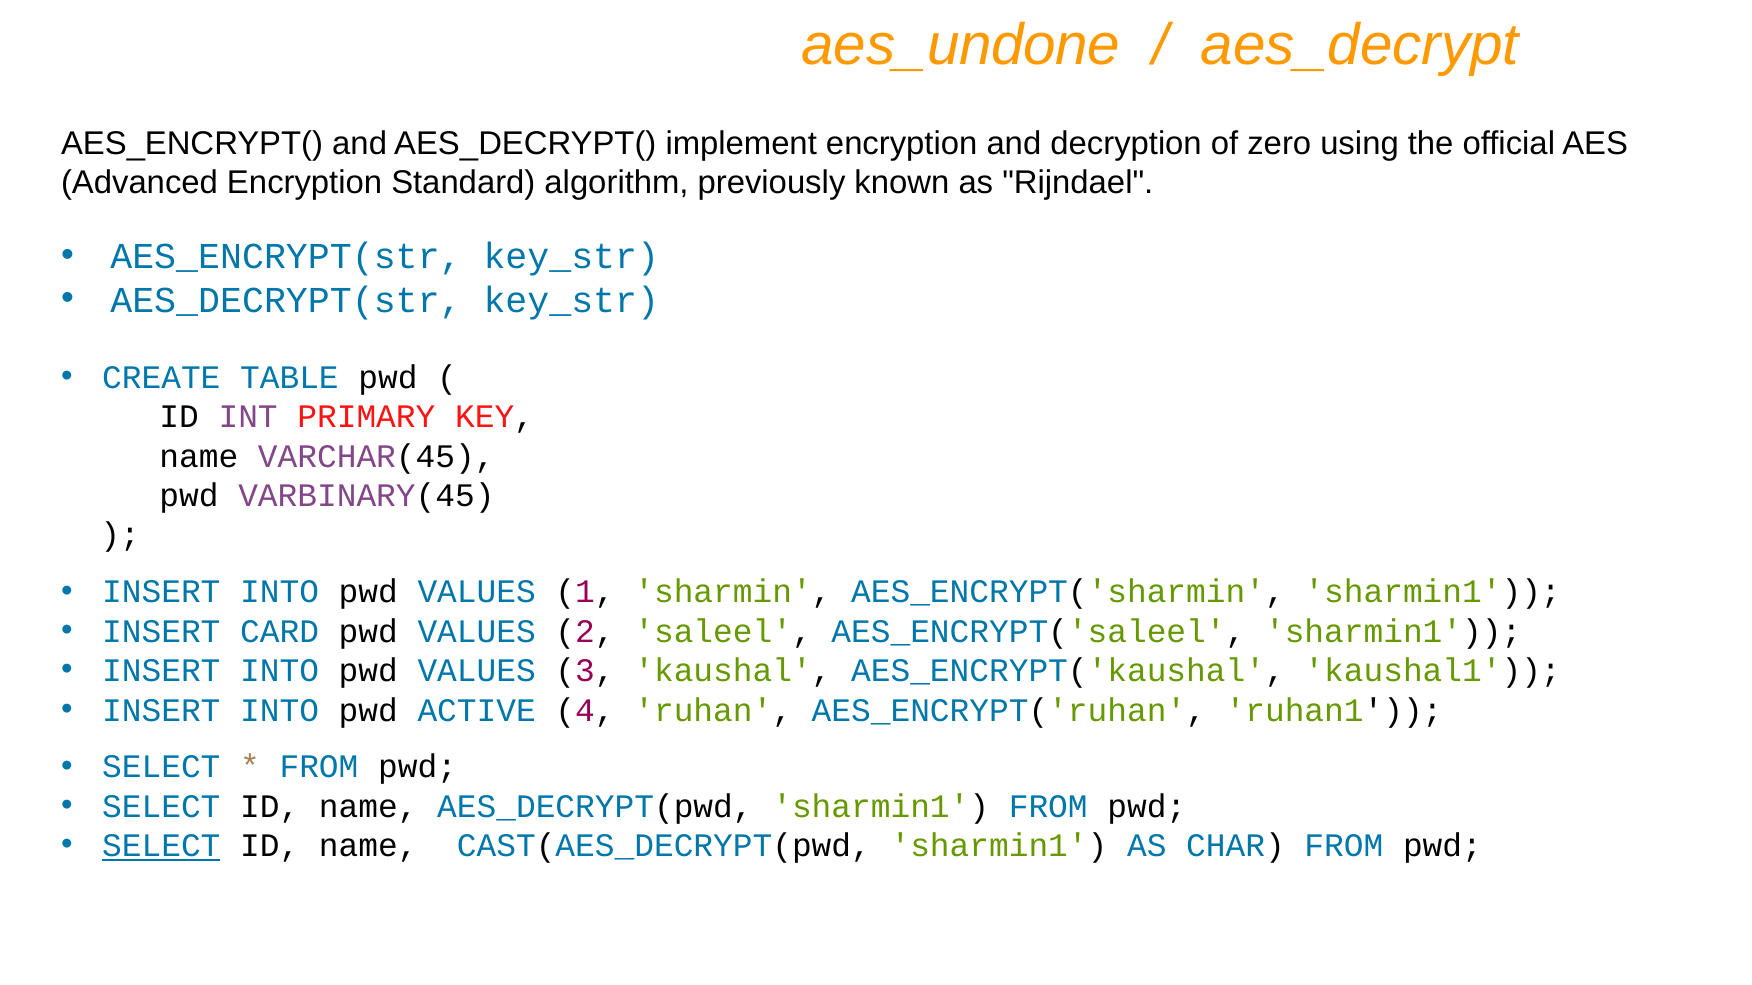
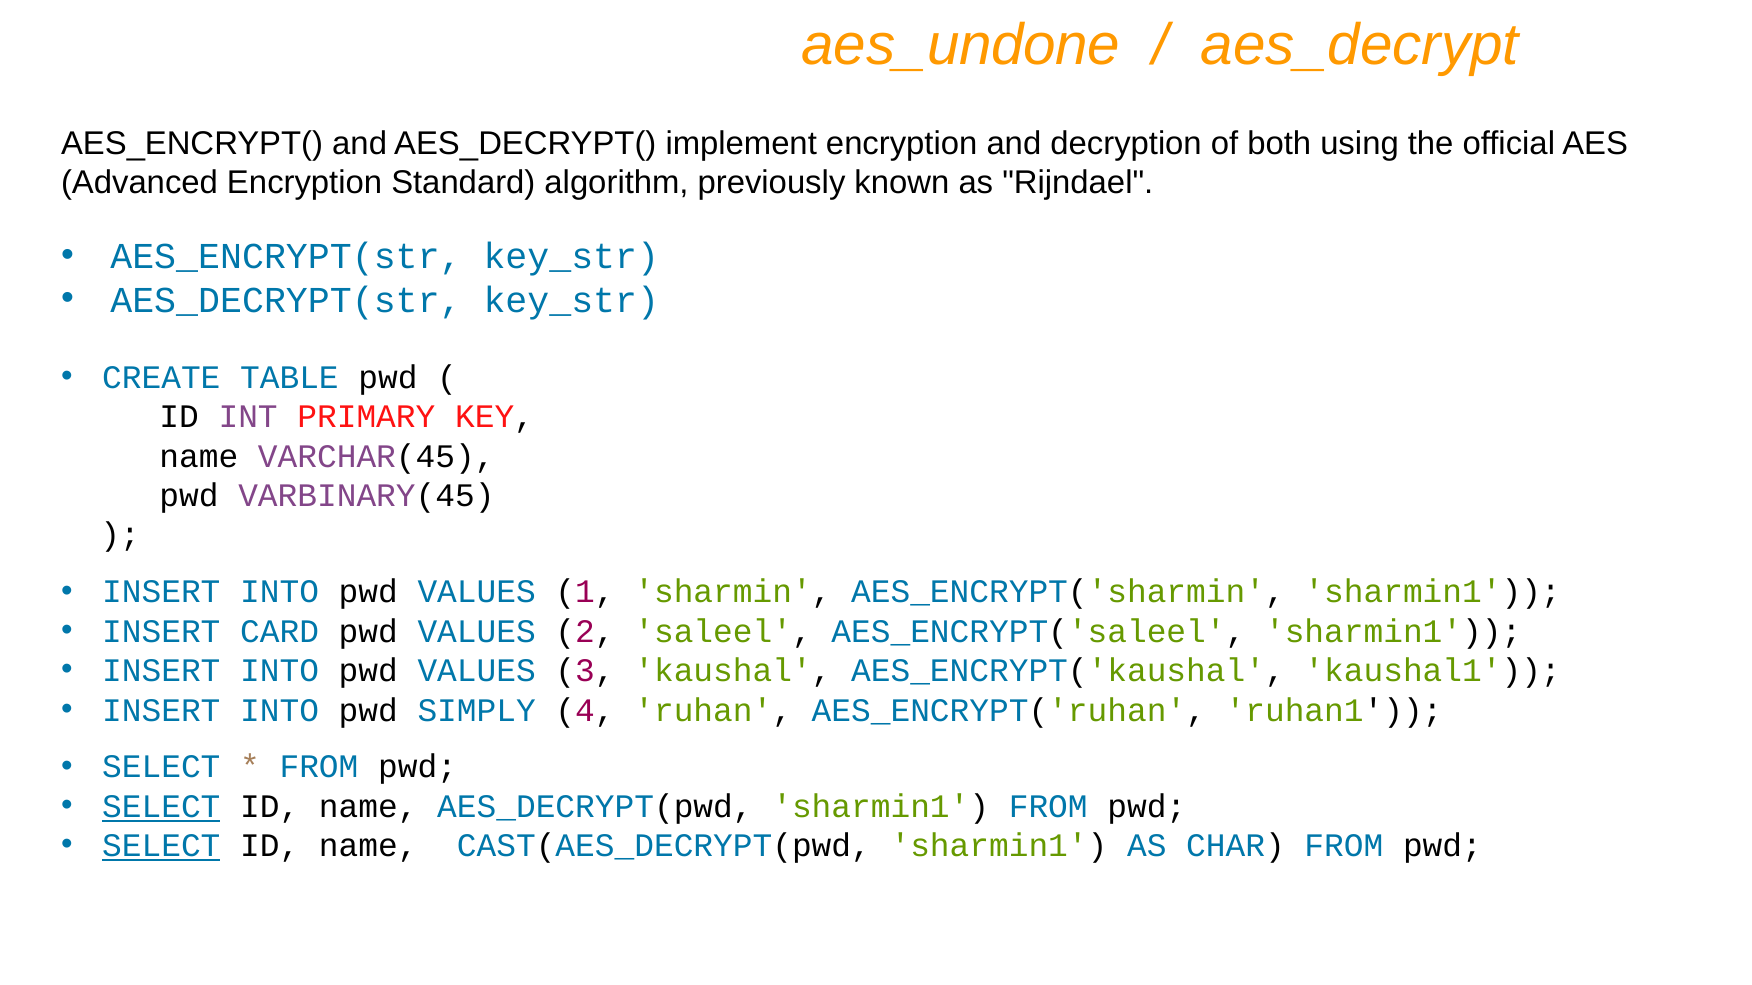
zero: zero -> both
ACTIVE: ACTIVE -> SIMPLY
SELECT at (161, 807) underline: none -> present
